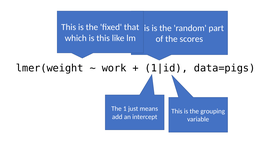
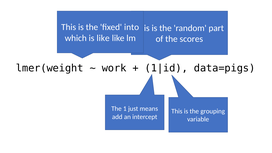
that: that -> into
is this: this -> like
